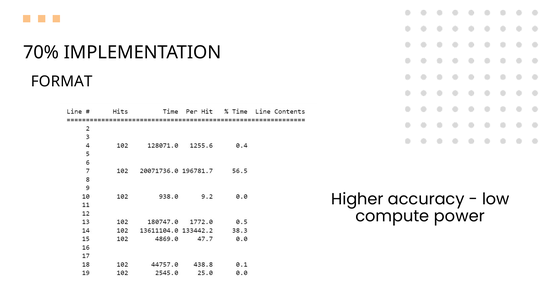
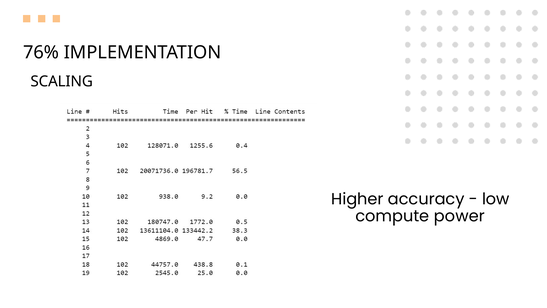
70%: 70% -> 76%
FORMAT: FORMAT -> SCALING
